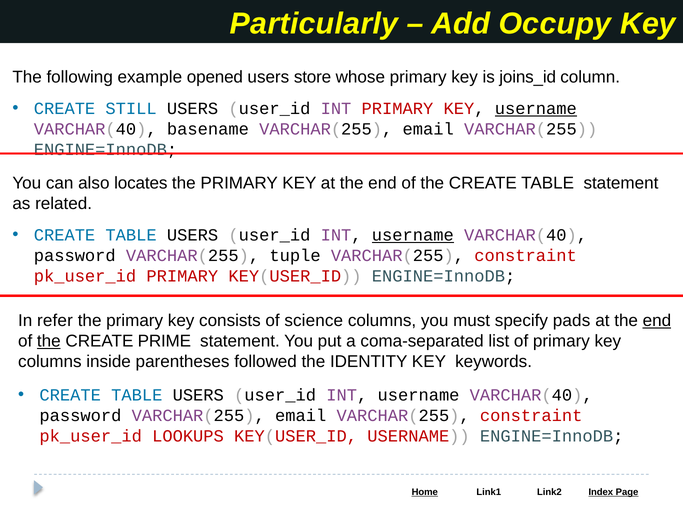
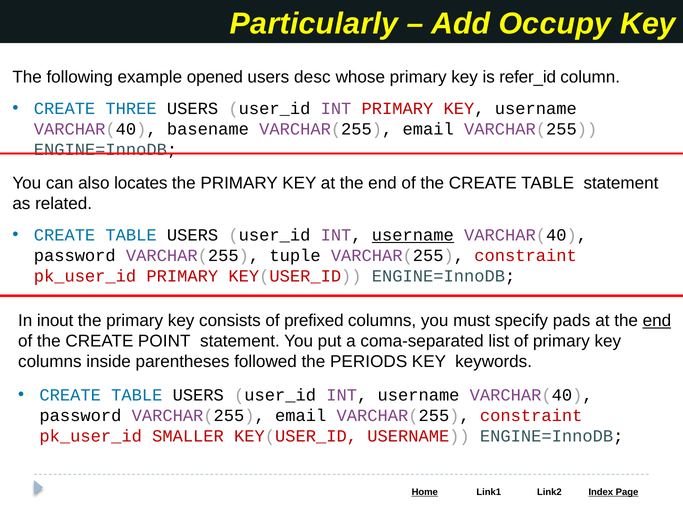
store: store -> desc
joins_id: joins_id -> refer_id
STILL: STILL -> THREE
username at (536, 109) underline: present -> none
refer: refer -> inout
science: science -> prefixed
the at (49, 341) underline: present -> none
PRIME: PRIME -> POINT
IDENTITY: IDENTITY -> PERIODS
LOOKUPS: LOOKUPS -> SMALLER
